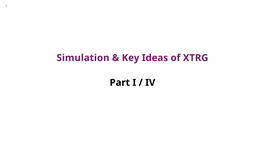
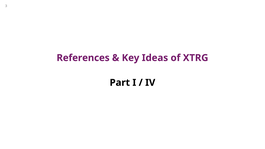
Simulation: Simulation -> References
